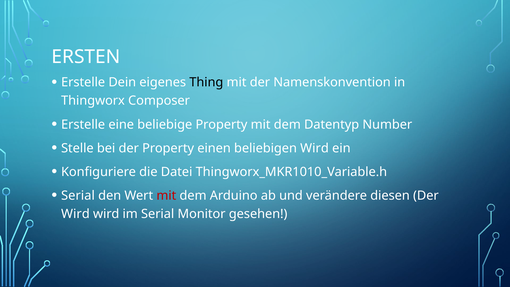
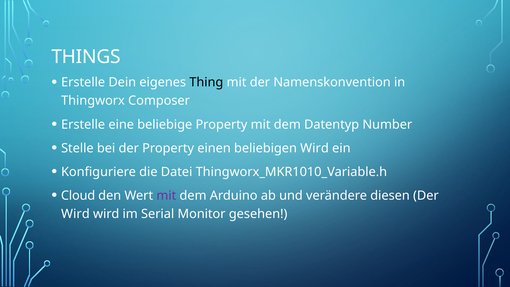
ERSTEN: ERSTEN -> THINGS
Serial at (78, 195): Serial -> Cloud
mit at (166, 195) colour: red -> purple
